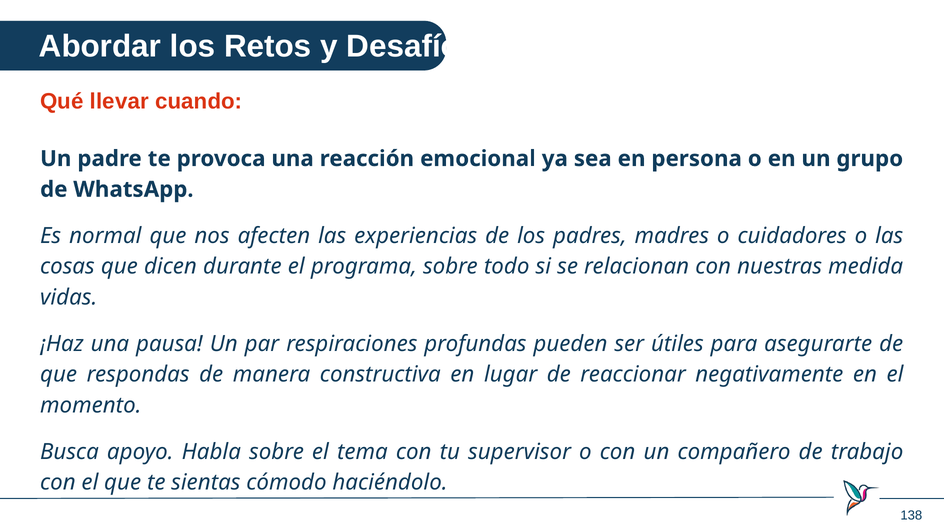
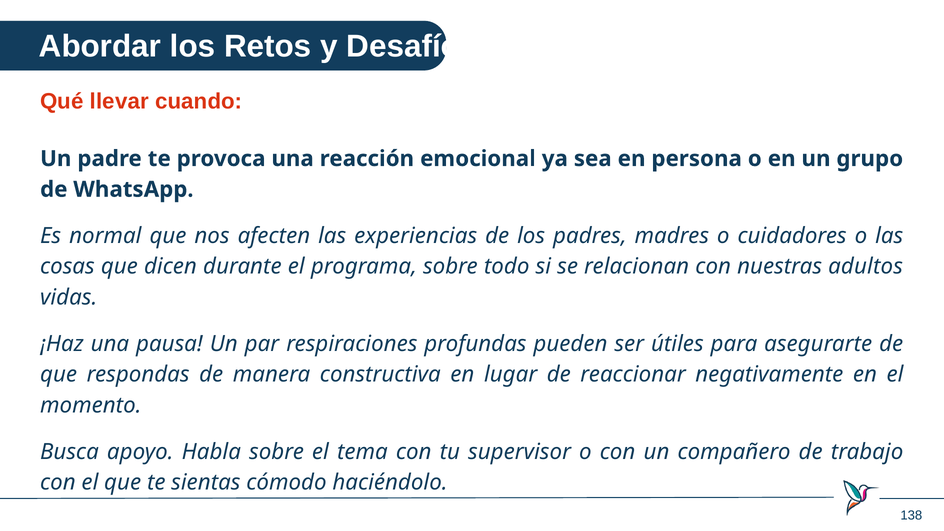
medida: medida -> adultos
